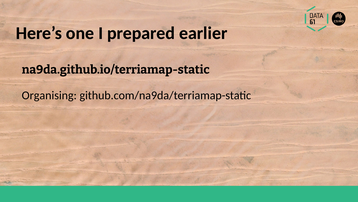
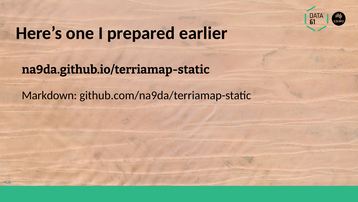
Organising: Organising -> Markdown
